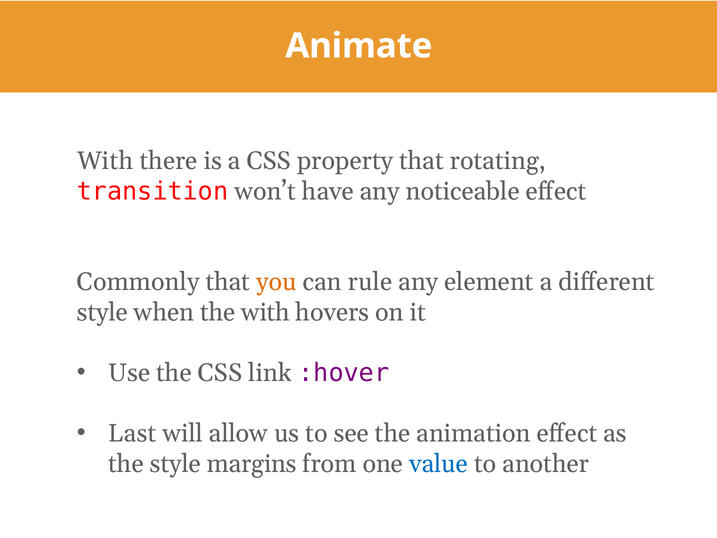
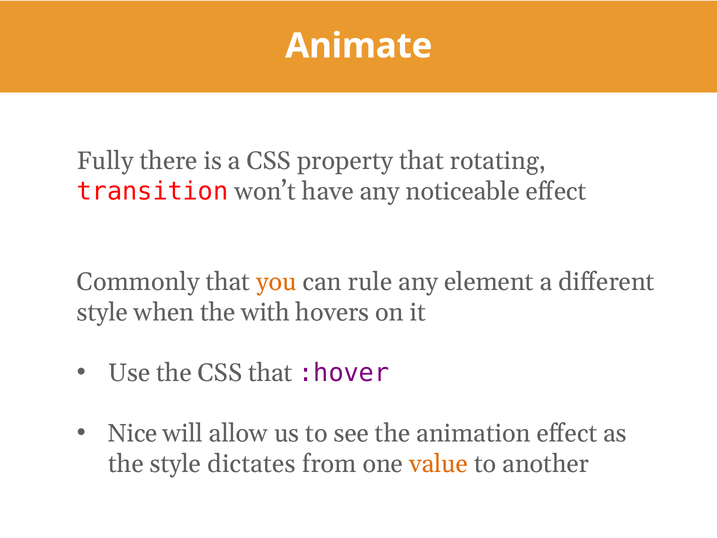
With at (105, 161): With -> Fully
CSS link: link -> that
Last: Last -> Nice
margins: margins -> dictates
value colour: blue -> orange
